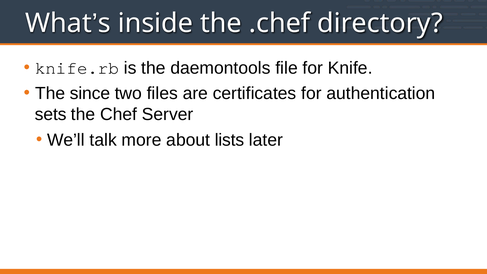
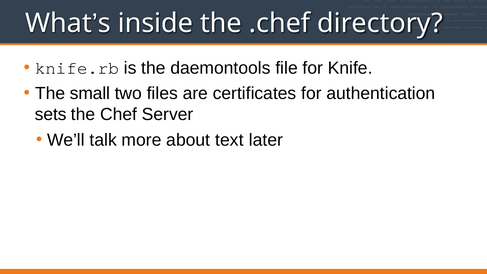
since: since -> small
lists: lists -> text
